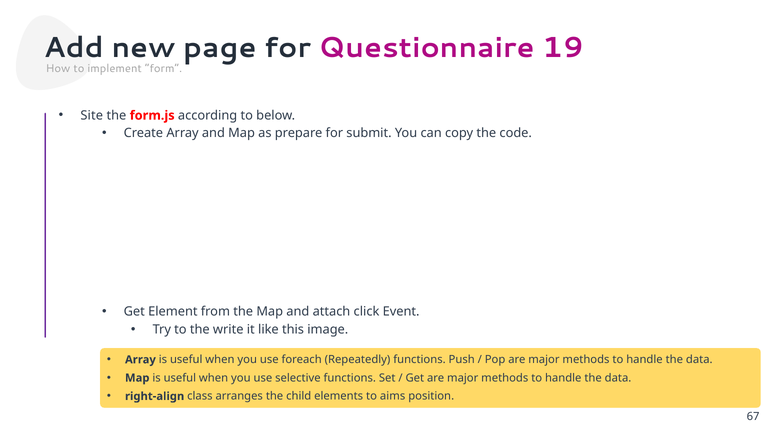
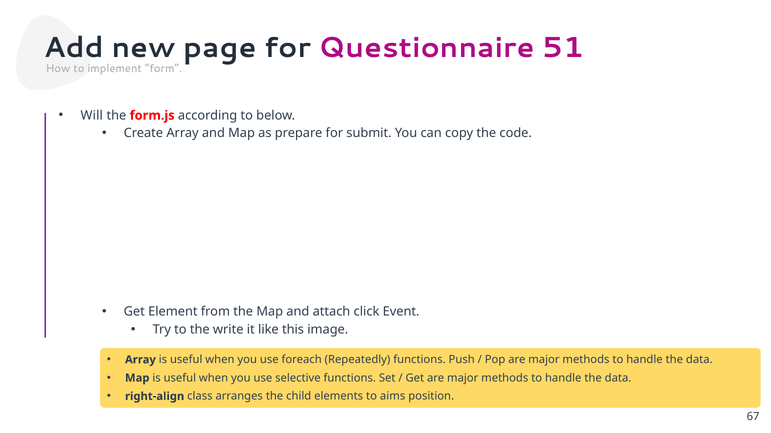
19: 19 -> 51
Site: Site -> Will
